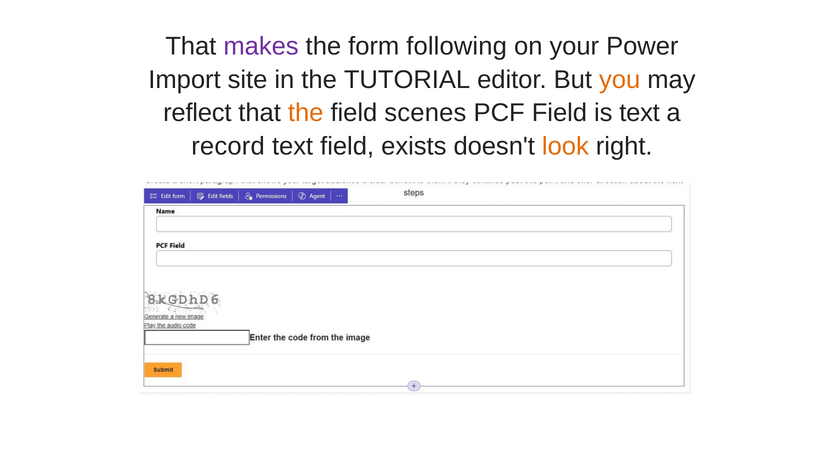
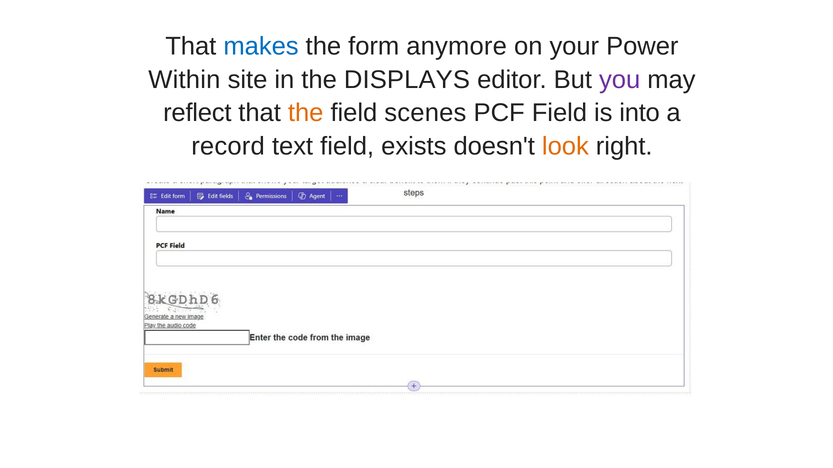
makes colour: purple -> blue
following: following -> anymore
Import: Import -> Within
TUTORIAL: TUTORIAL -> DISPLAYS
you colour: orange -> purple
is text: text -> into
